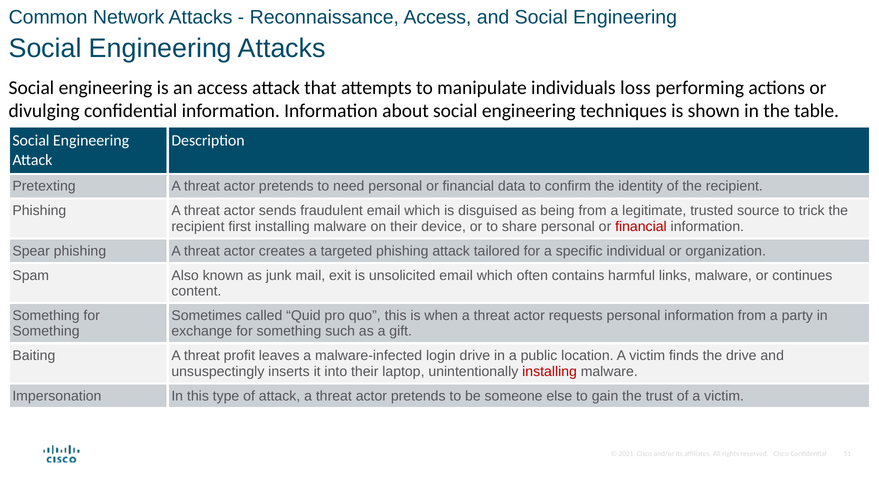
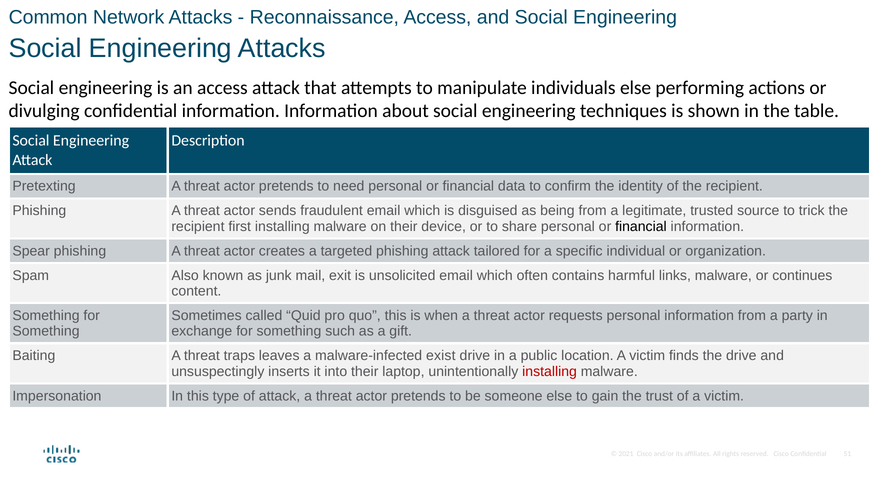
individuals loss: loss -> else
financial at (641, 227) colour: red -> black
profit: profit -> traps
login: login -> exist
